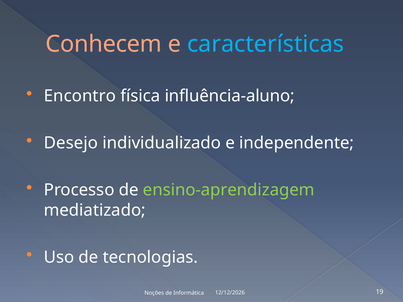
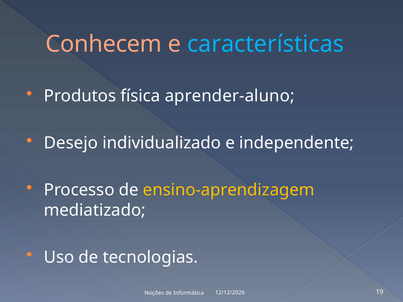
Encontro: Encontro -> Produtos
influência-aluno: influência-aluno -> aprender-aluno
ensino-aprendizagem colour: light green -> yellow
